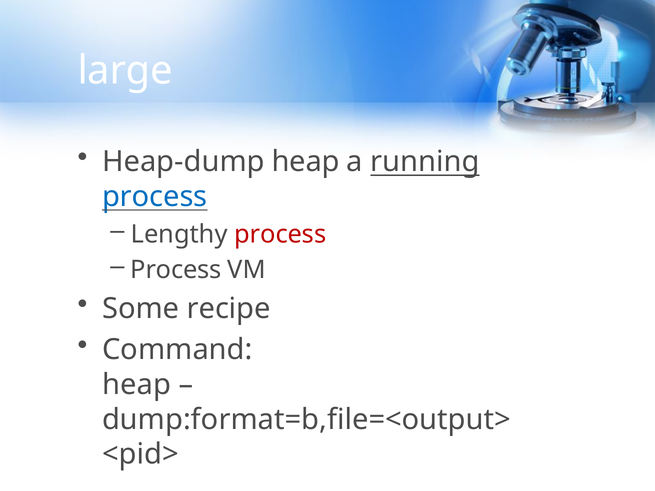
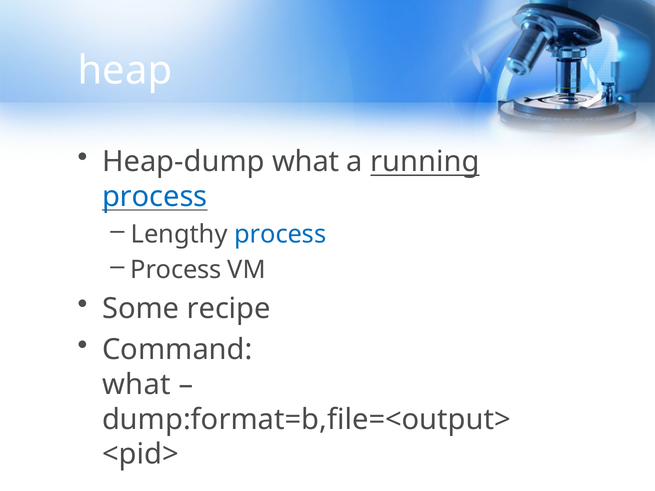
large: large -> heap
Heap-dump heap: heap -> what
process at (280, 234) colour: red -> blue
heap at (137, 385): heap -> what
